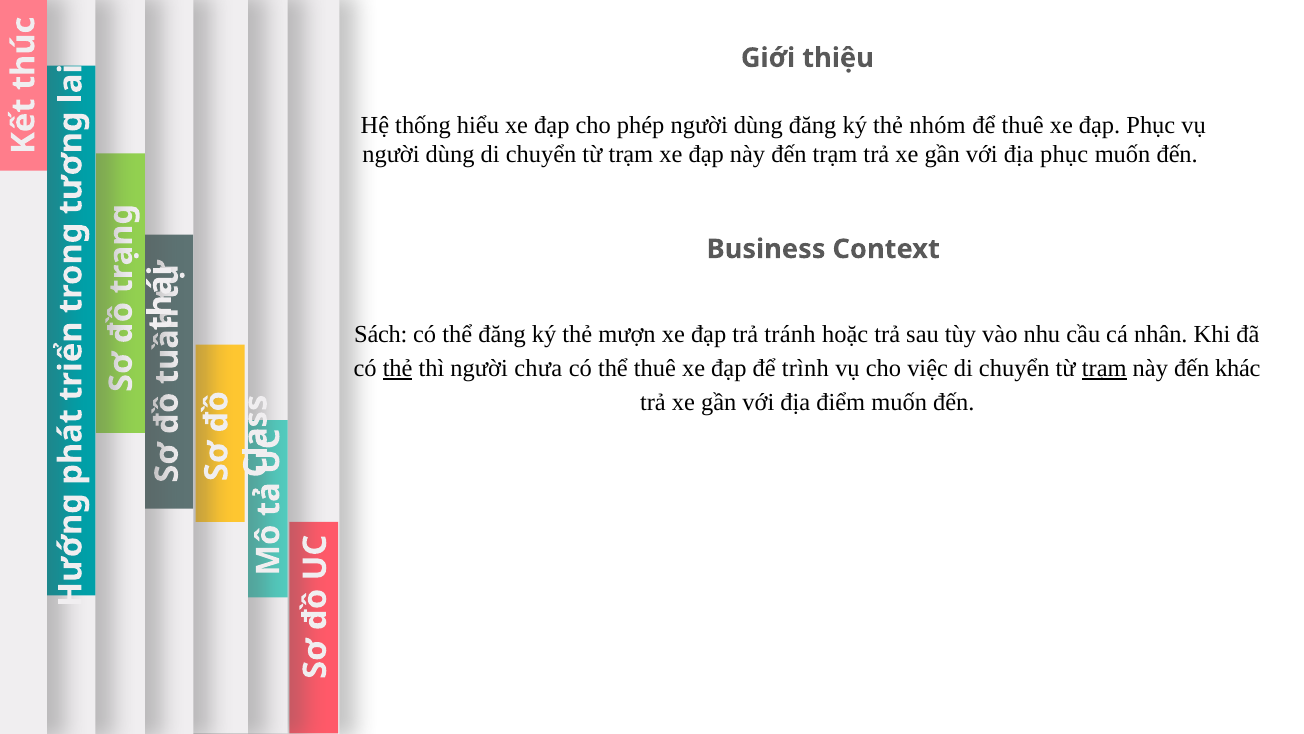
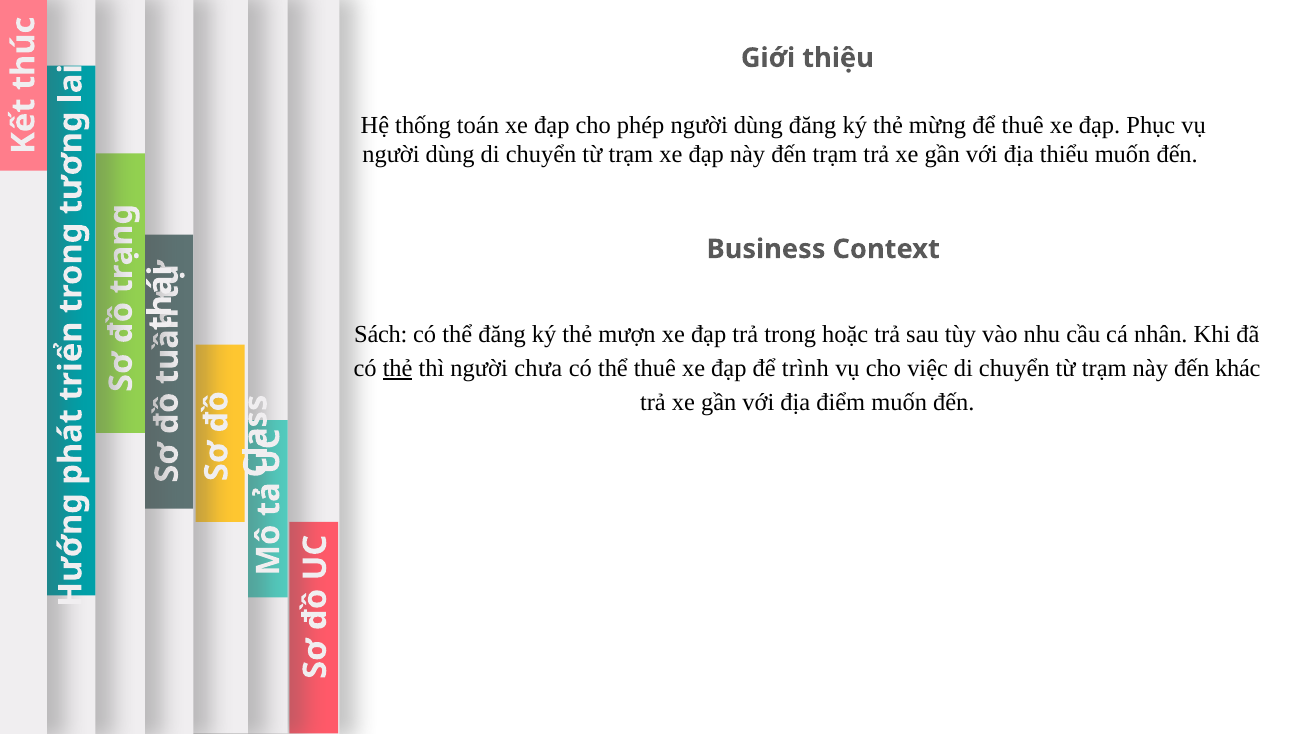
hiểu: hiểu -> toán
nhóm: nhóm -> mừng
địa phục: phục -> thiểu
tránh: tránh -> trong
trạm at (1104, 368) underline: present -> none
